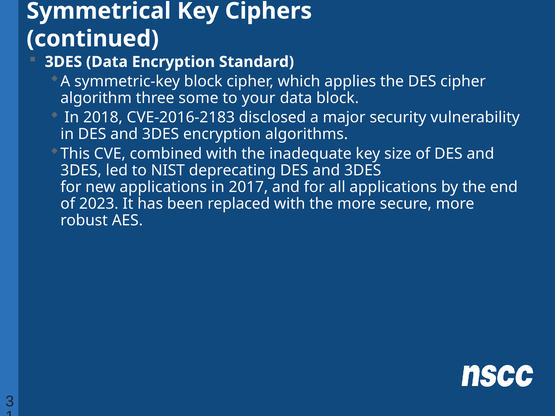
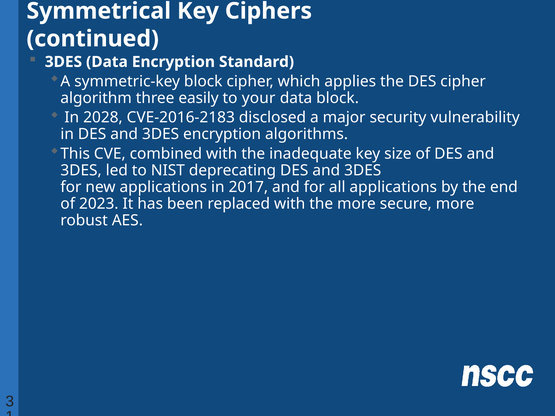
some: some -> easily
2018: 2018 -> 2028
